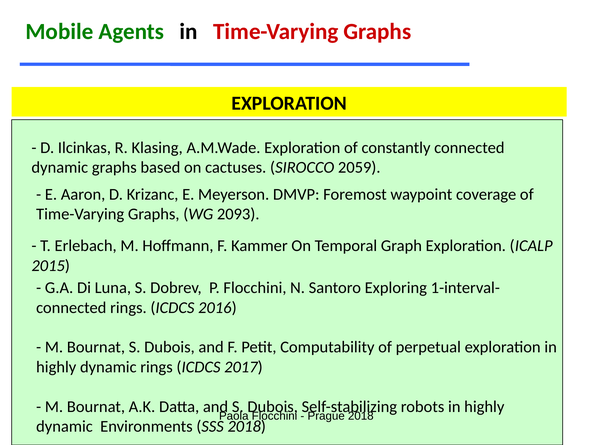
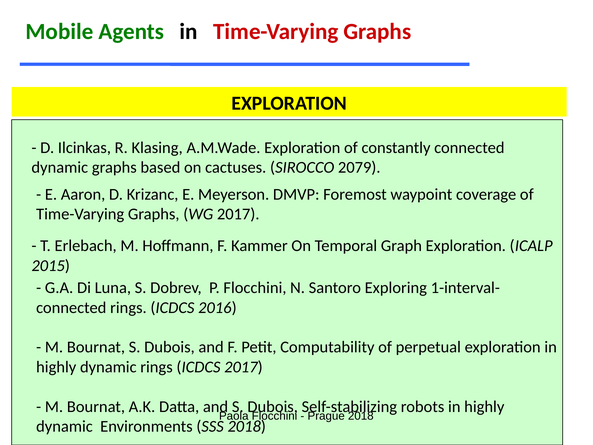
2059: 2059 -> 2079
WG 2093: 2093 -> 2017
